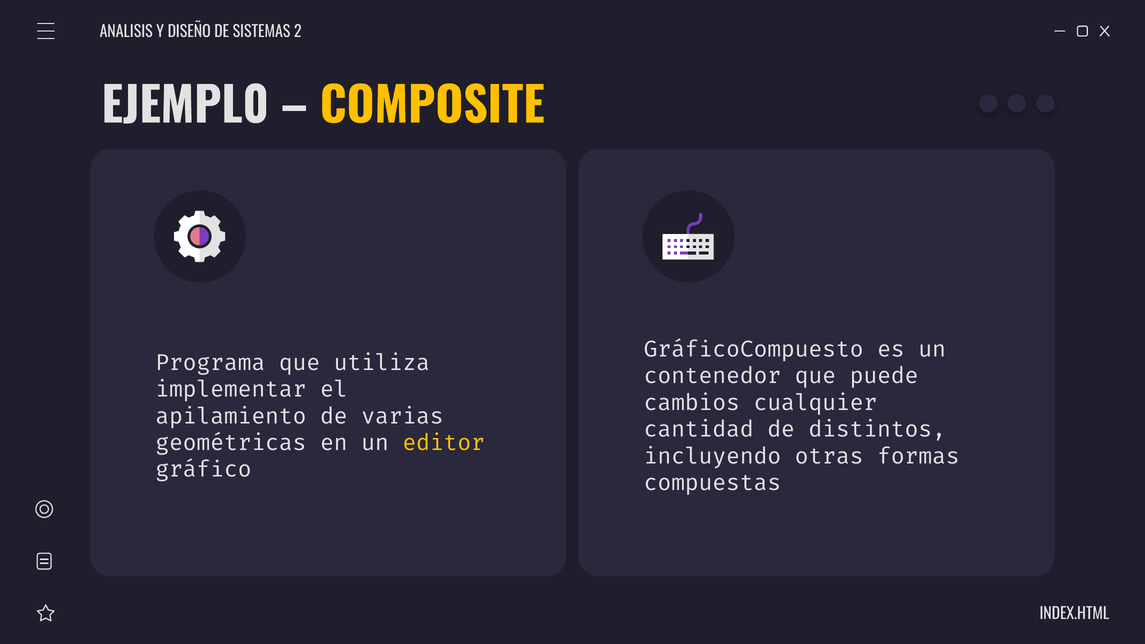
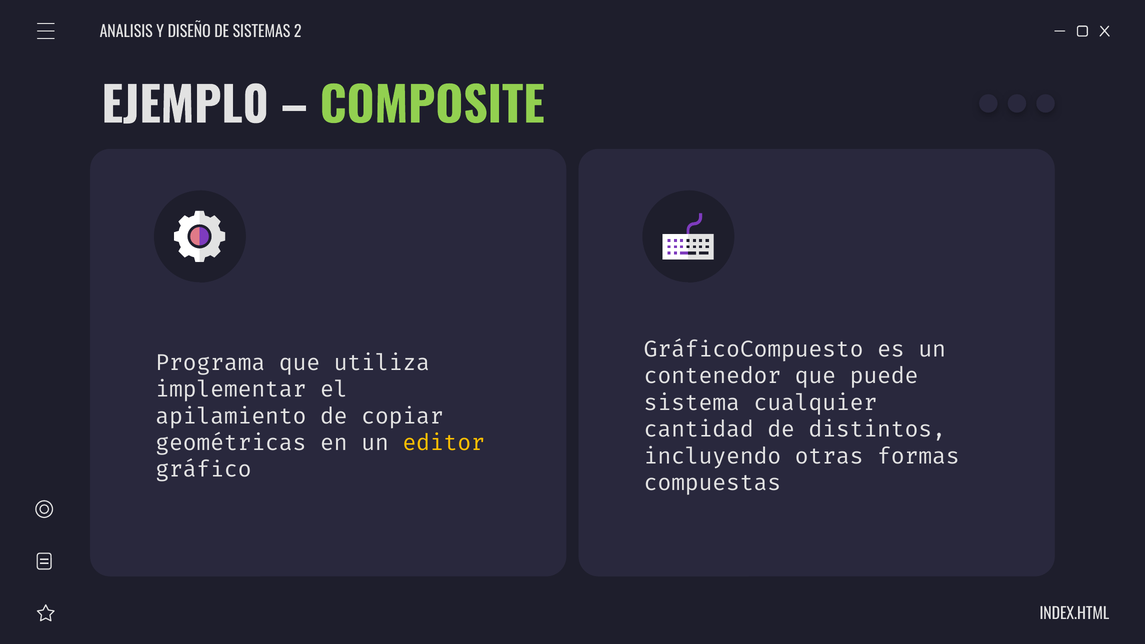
COMPOSITE colour: yellow -> light green
cambios: cambios -> sistema
varias: varias -> copiar
